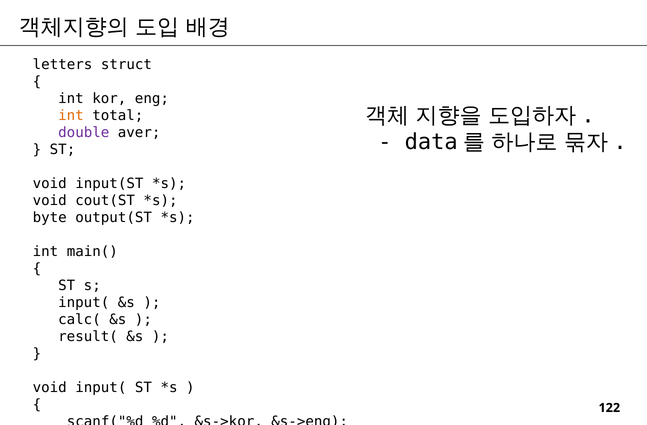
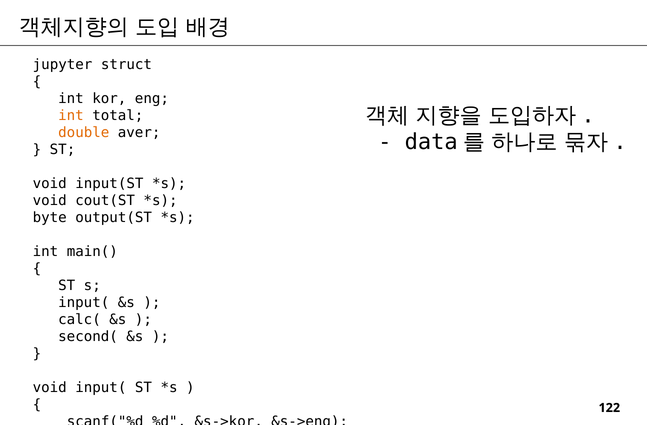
letters: letters -> jupyter
double colour: purple -> orange
result(: result( -> second(
